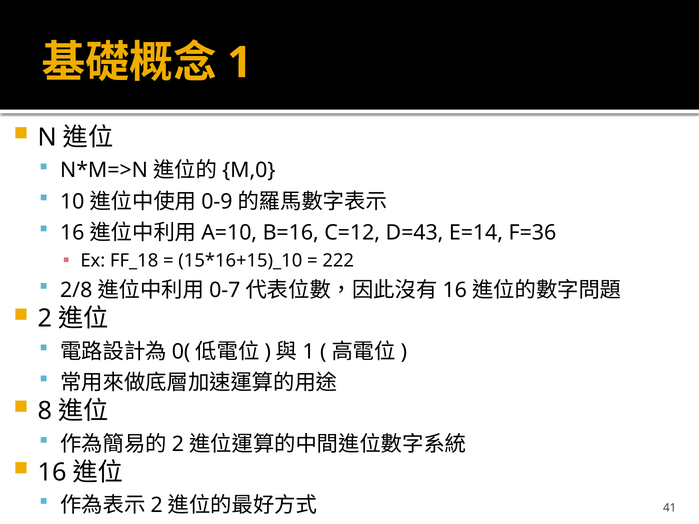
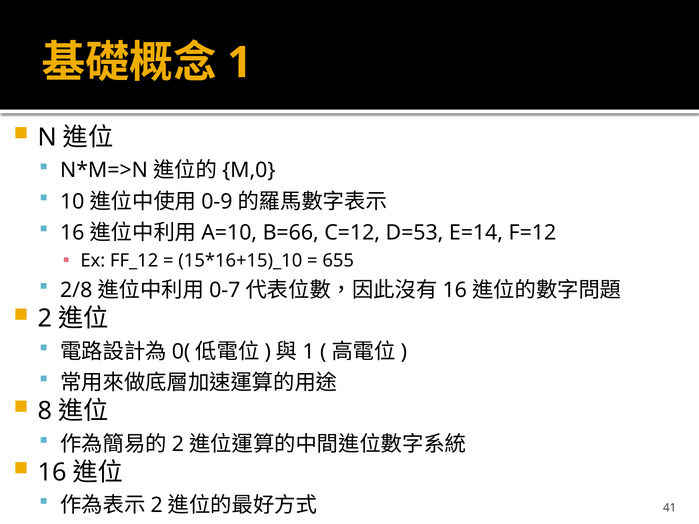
B=16: B=16 -> B=66
D=43: D=43 -> D=53
F=36: F=36 -> F=12
FF_18: FF_18 -> FF_12
222: 222 -> 655
